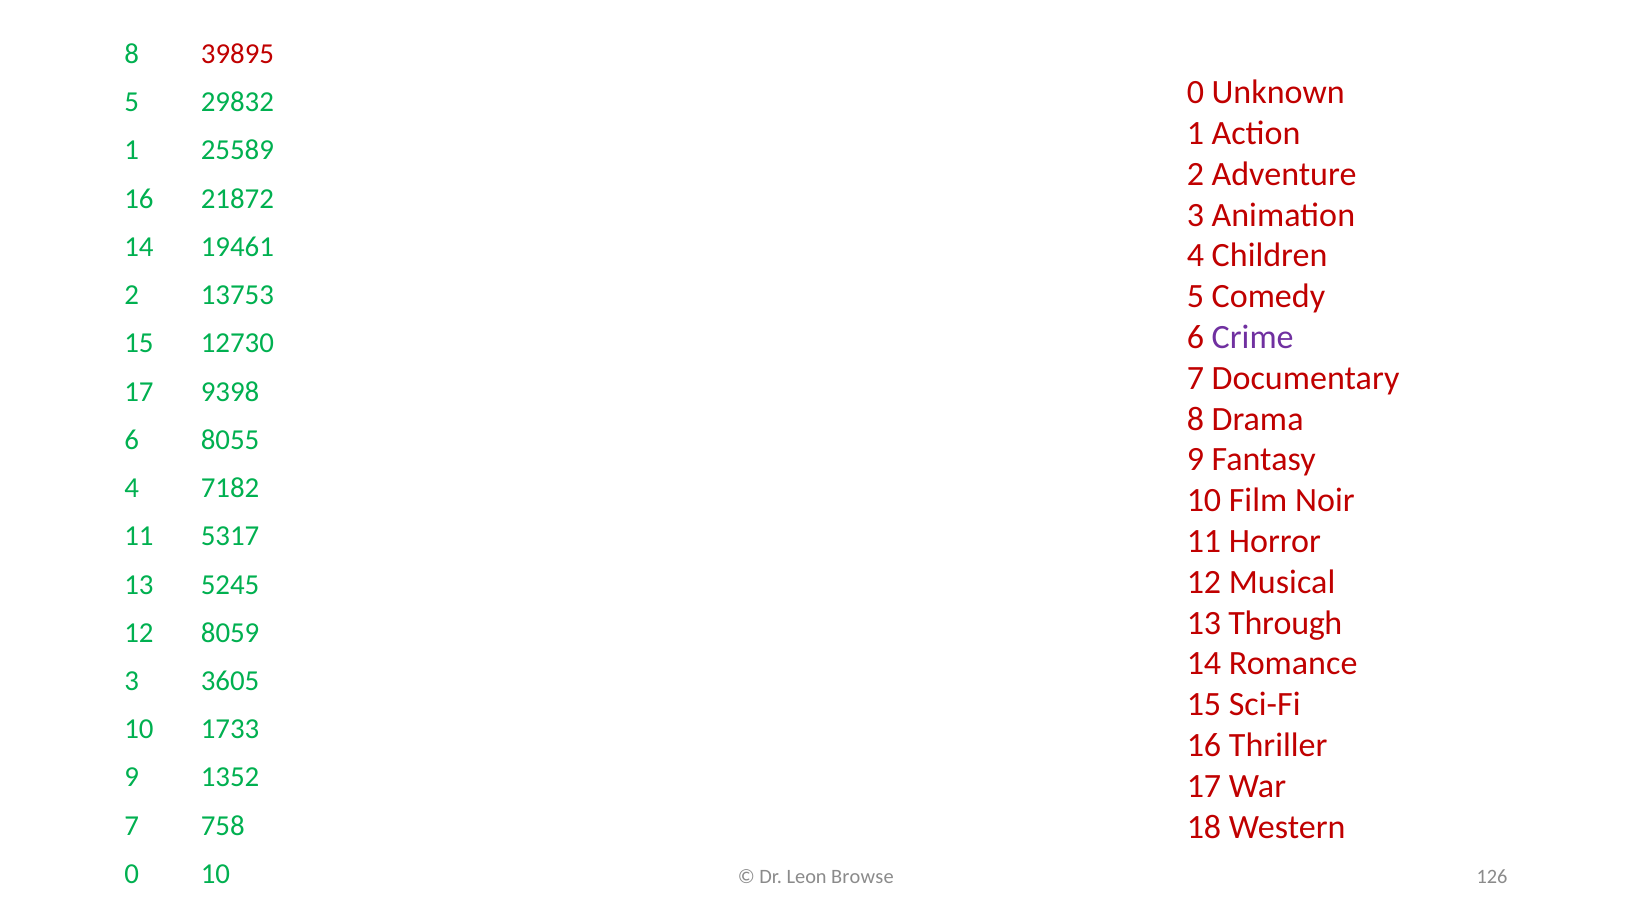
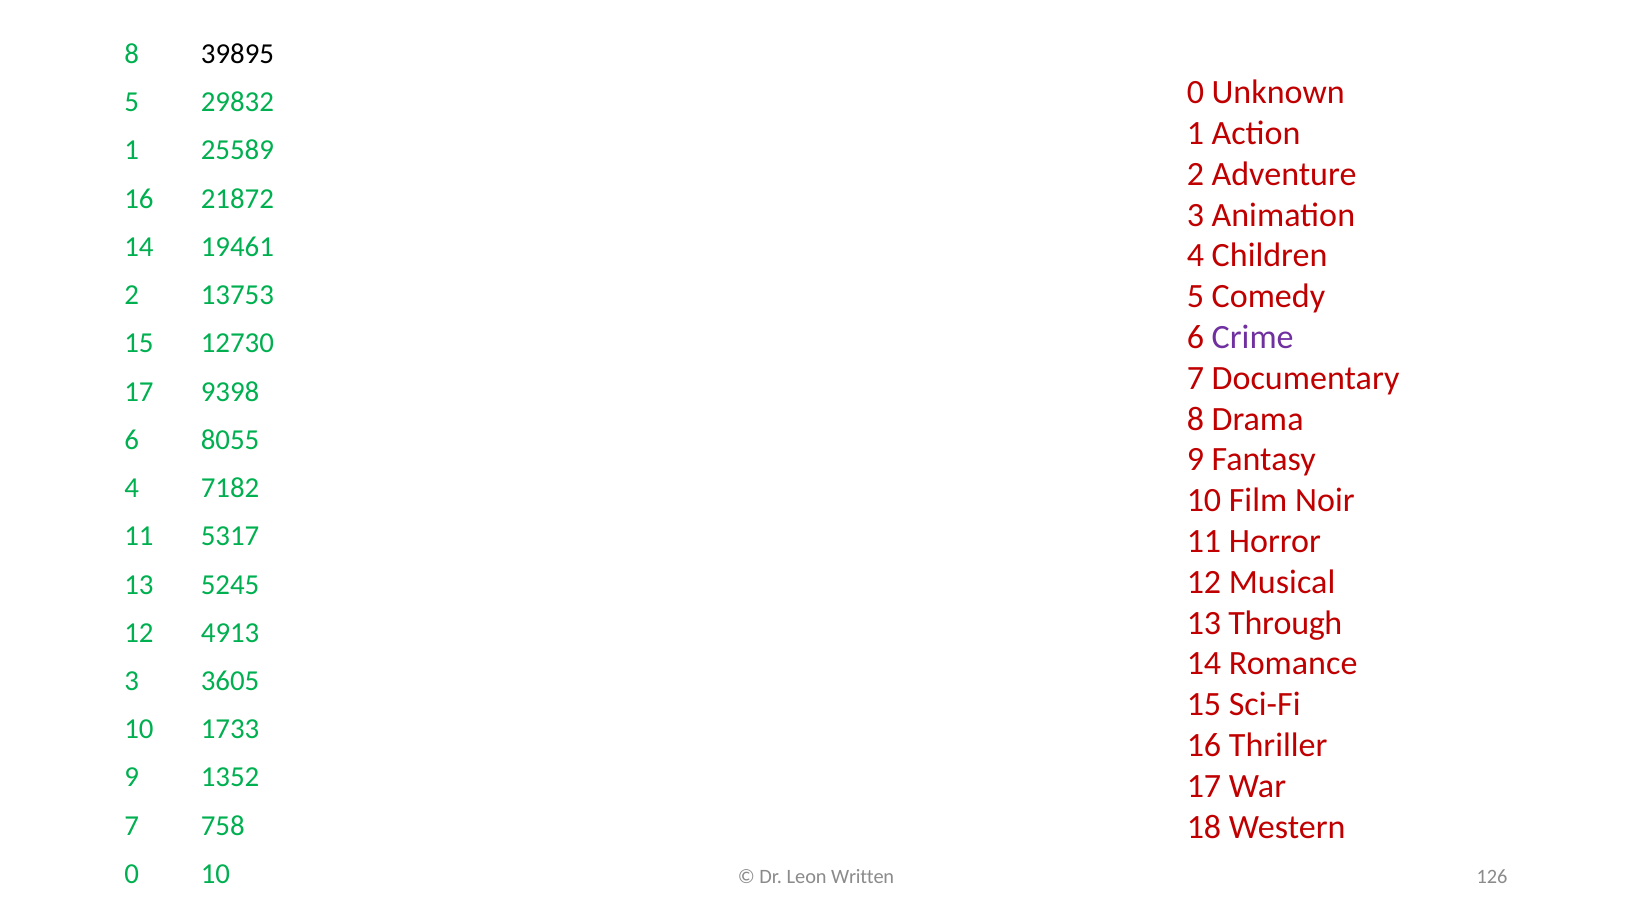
39895 colour: red -> black
8059: 8059 -> 4913
Browse: Browse -> Written
